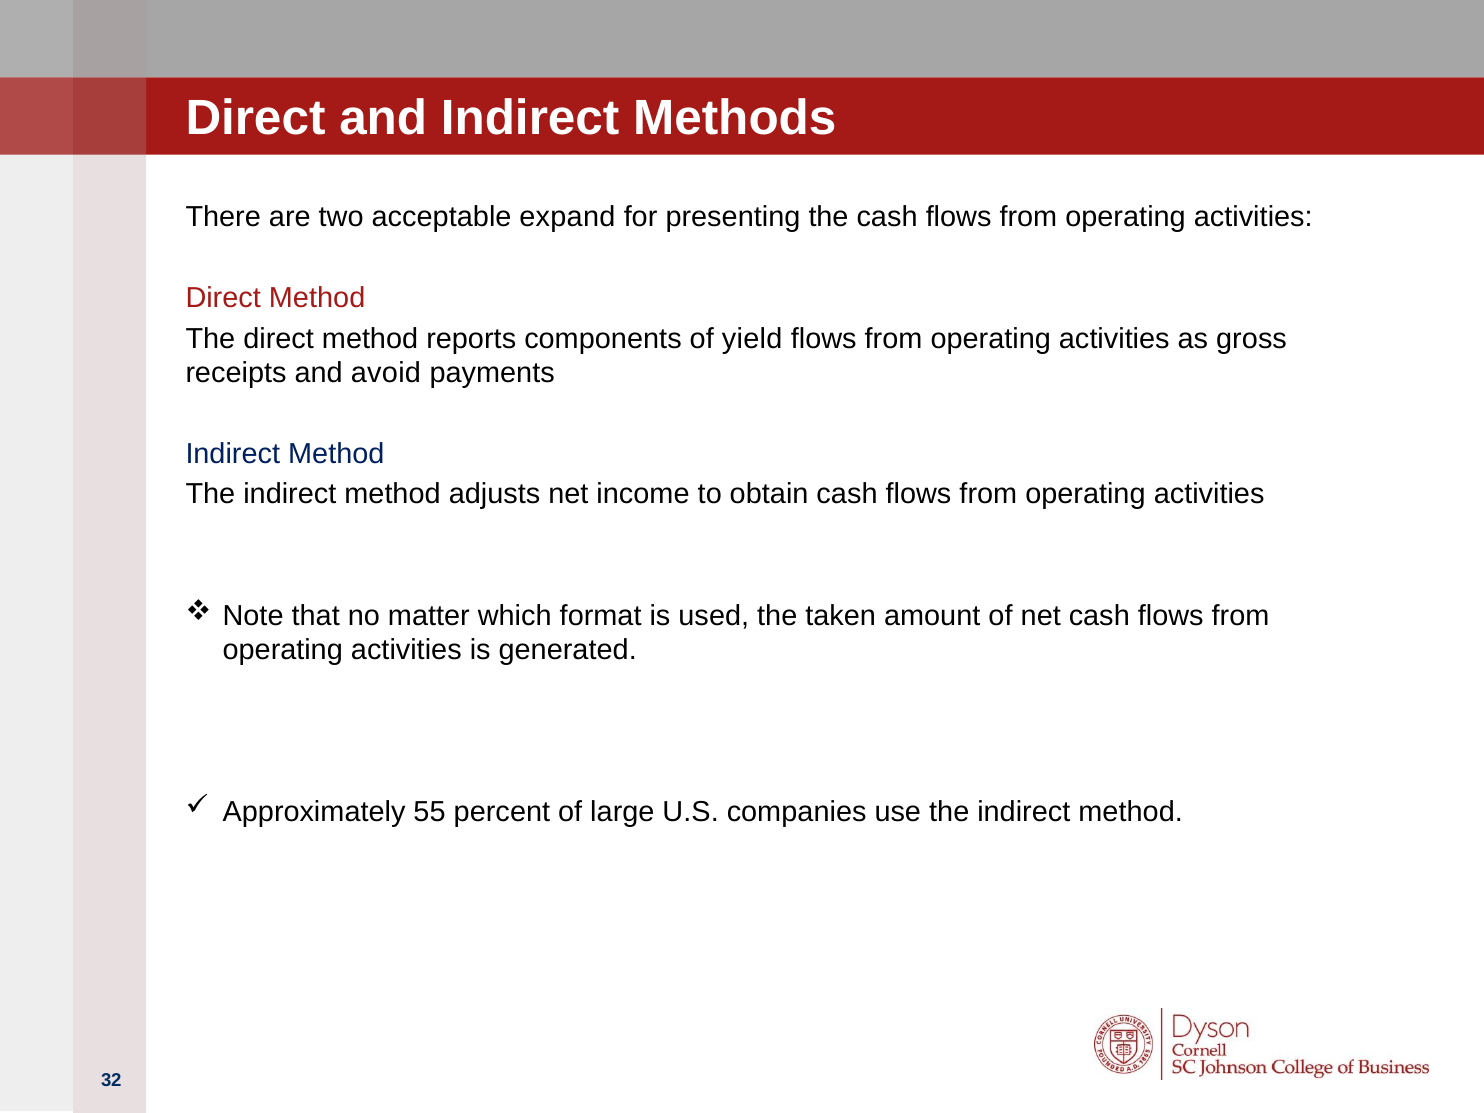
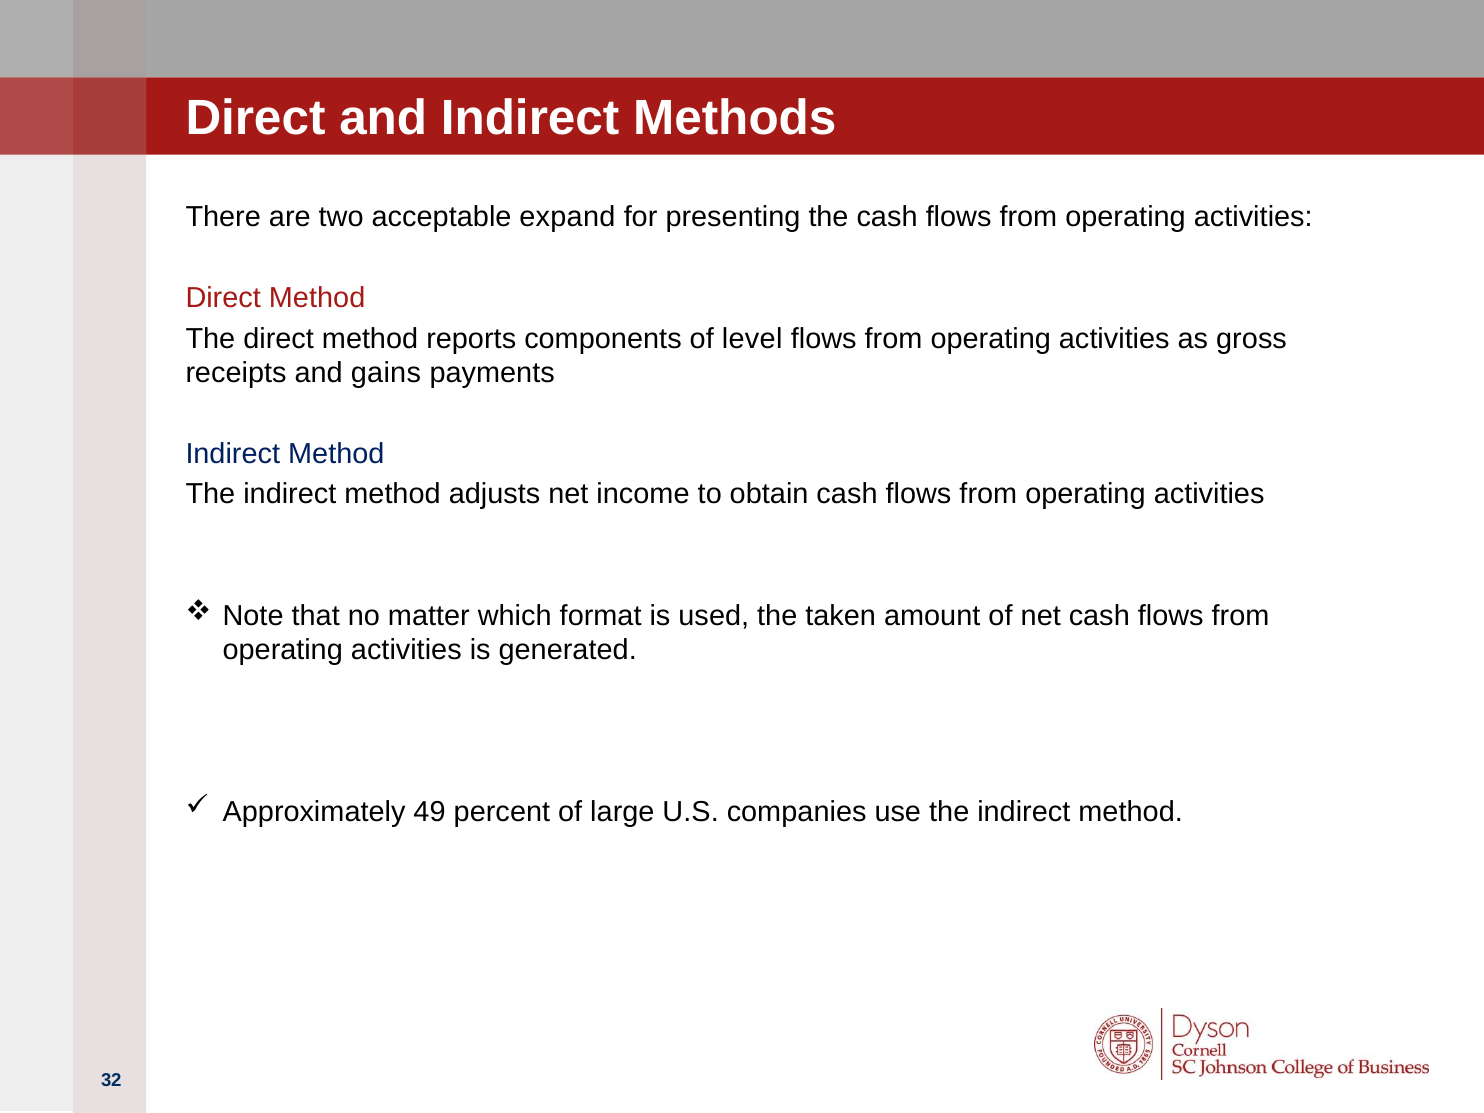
yield: yield -> level
avoid: avoid -> gains
55: 55 -> 49
